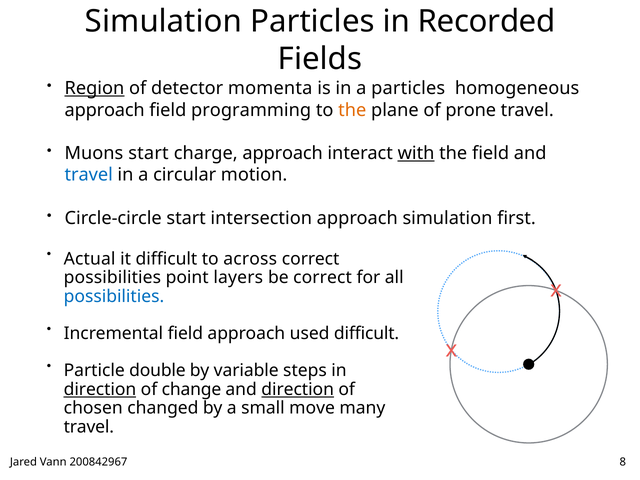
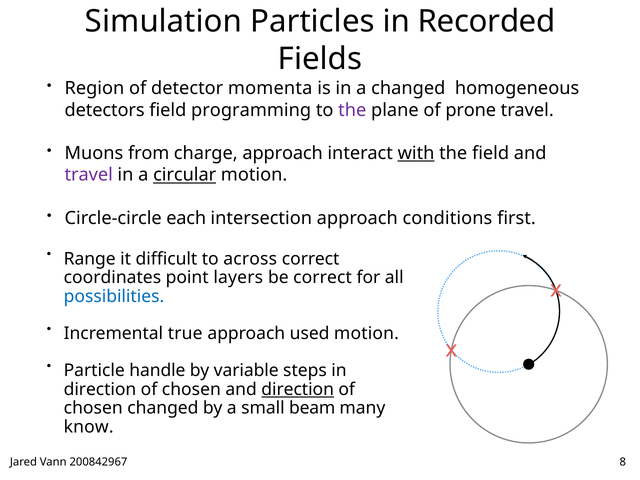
Region underline: present -> none
a particles: particles -> changed
approach at (105, 110): approach -> detectors
the at (352, 110) colour: orange -> purple
Muons start: start -> from
travel at (89, 175) colour: blue -> purple
circular underline: none -> present
Circle-circle start: start -> each
approach simulation: simulation -> conditions
Actual: Actual -> Range
possibilities at (112, 278): possibilities -> coordinates
Incremental field: field -> true
used difficult: difficult -> motion
double: double -> handle
direction at (100, 389) underline: present -> none
change at (191, 389): change -> chosen
move: move -> beam
travel at (89, 427): travel -> know
